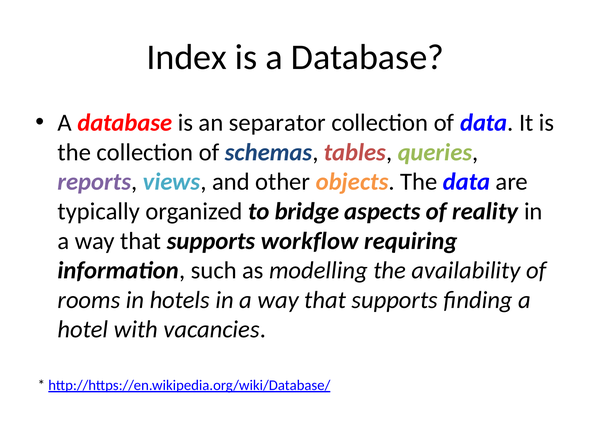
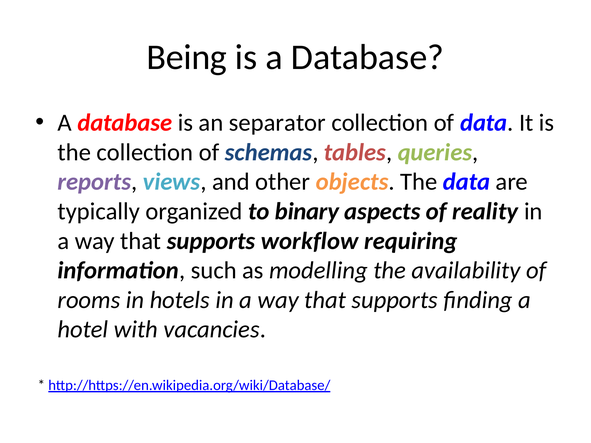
Index: Index -> Being
bridge: bridge -> binary
